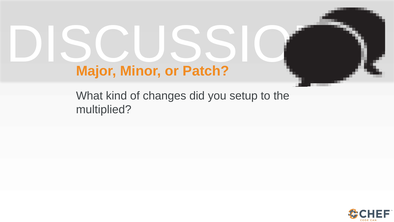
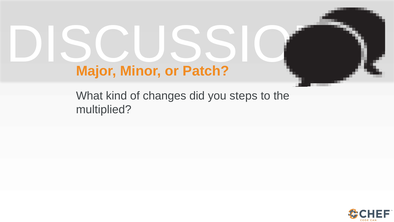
setup: setup -> steps
